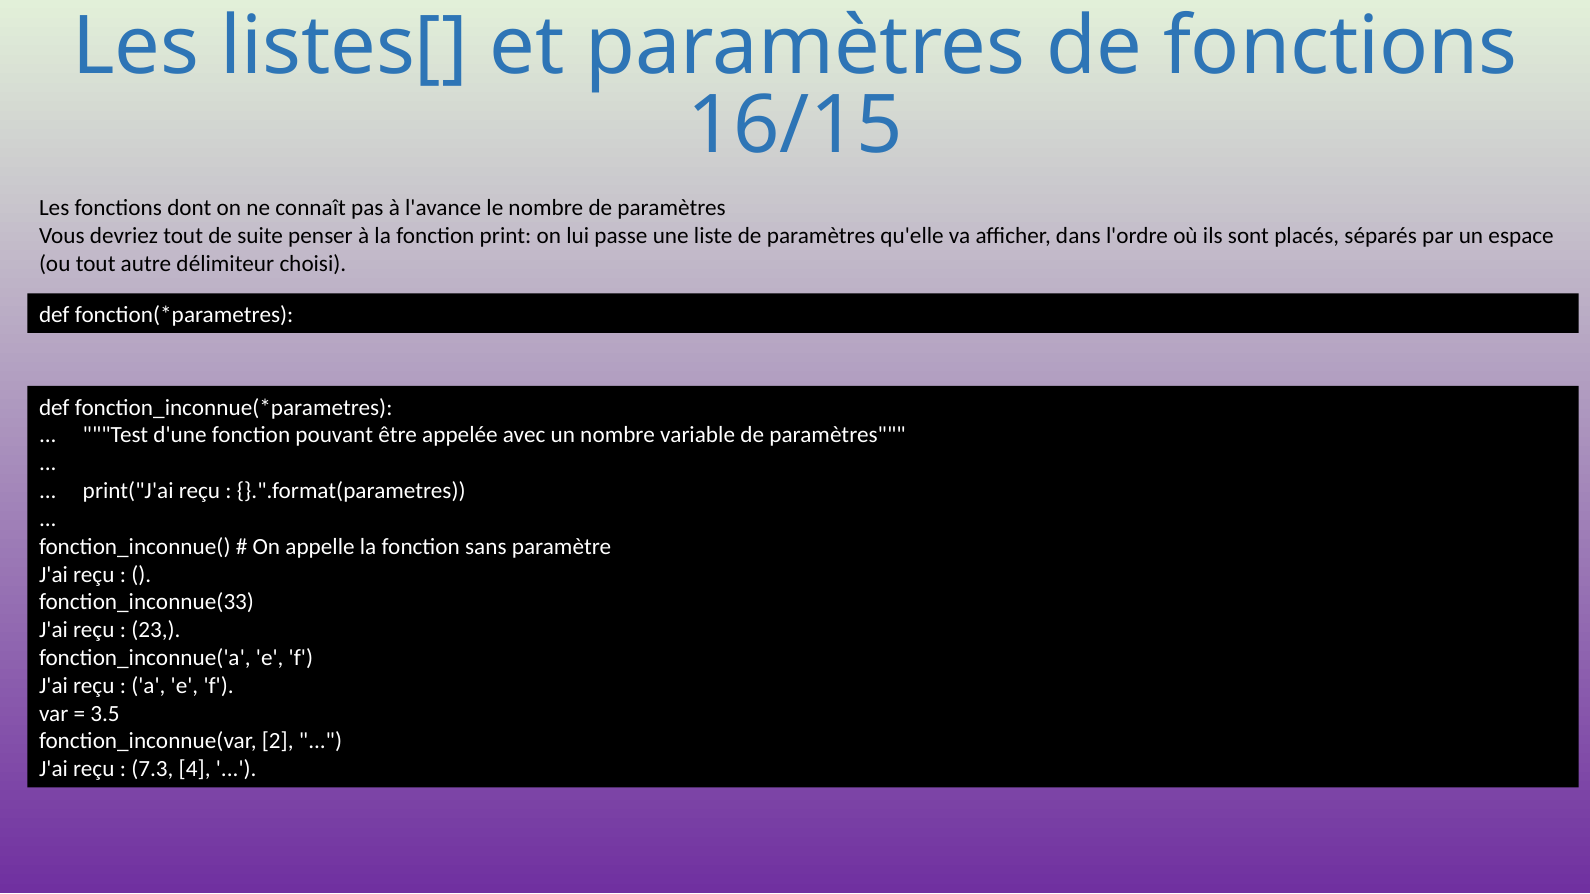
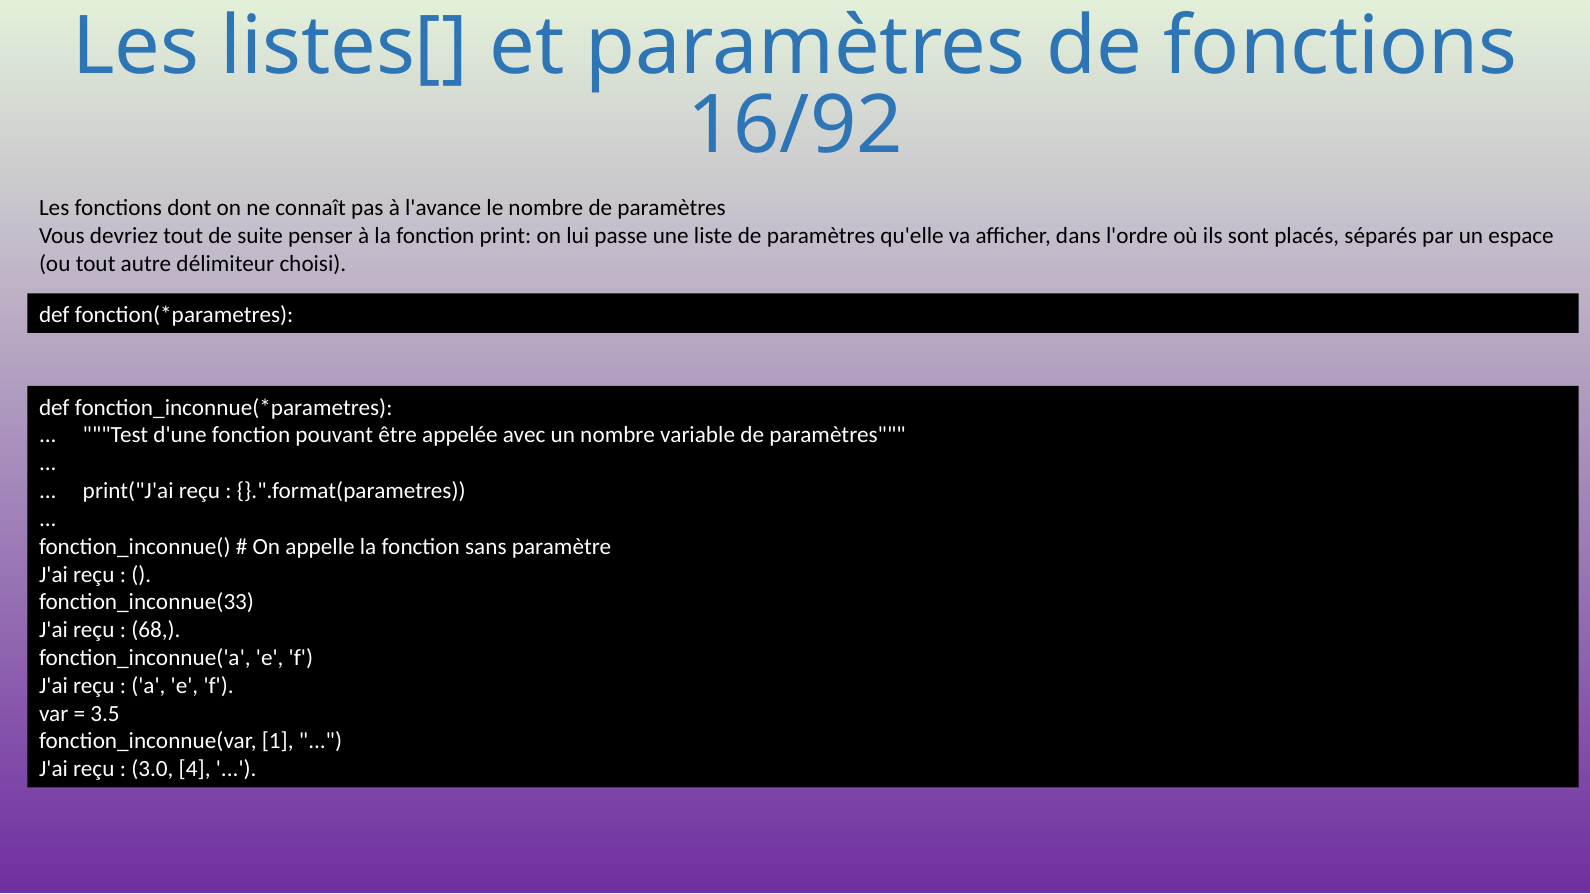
16/15: 16/15 -> 16/92
23: 23 -> 68
2: 2 -> 1
7.3: 7.3 -> 3.0
